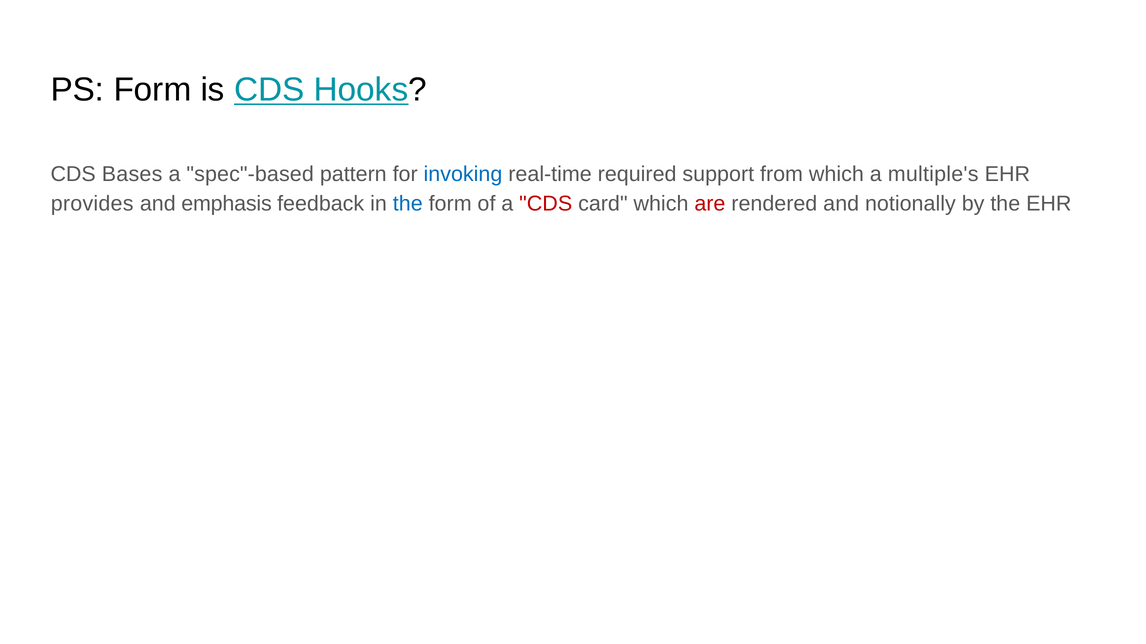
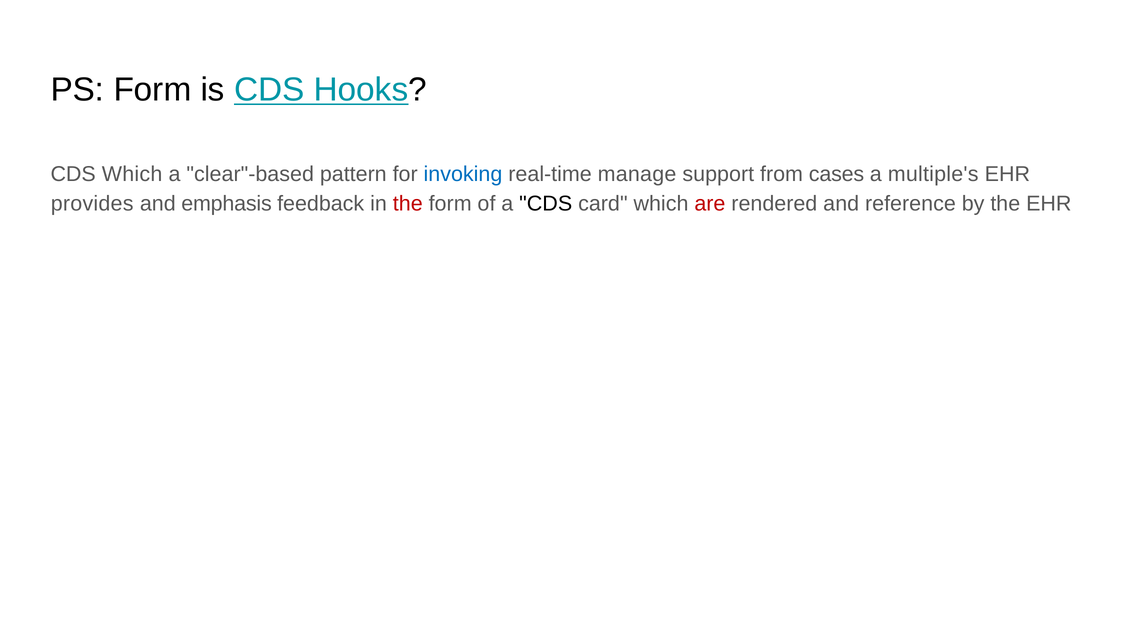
CDS Bases: Bases -> Which
spec"-based: spec"-based -> clear"-based
required: required -> manage
from which: which -> cases
the at (408, 204) colour: blue -> red
CDS at (546, 204) colour: red -> black
notionally: notionally -> reference
